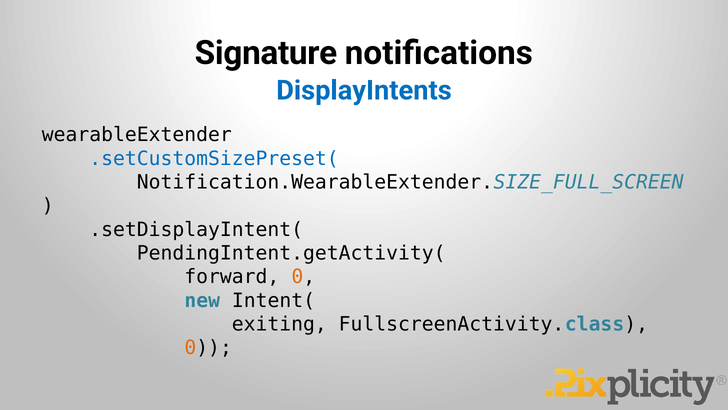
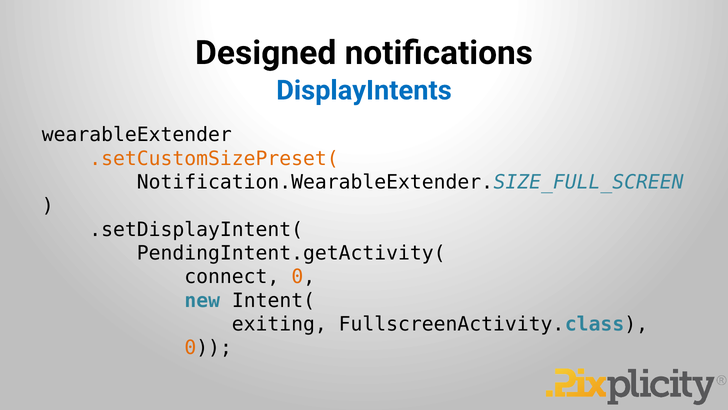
Signature: Signature -> Designed
.setCustomSizePreset( colour: blue -> orange
forward: forward -> connect
